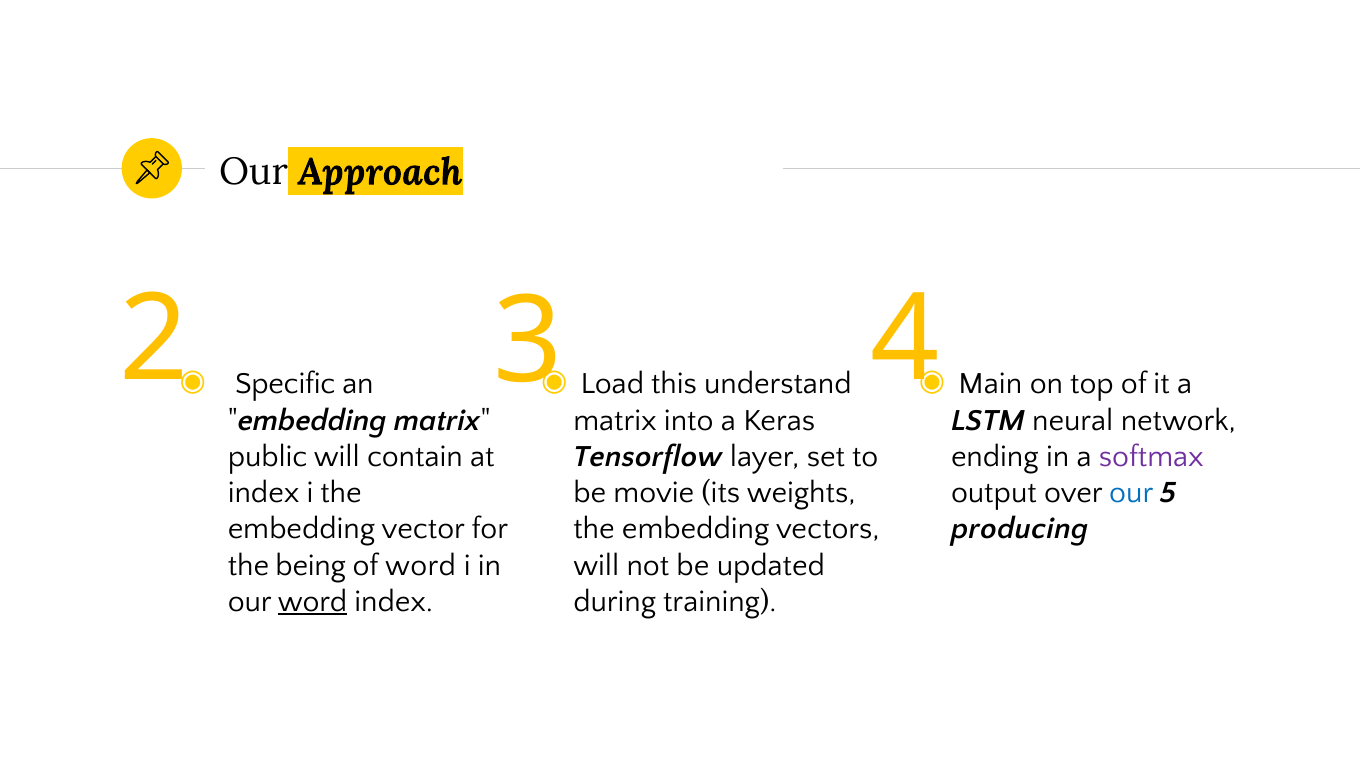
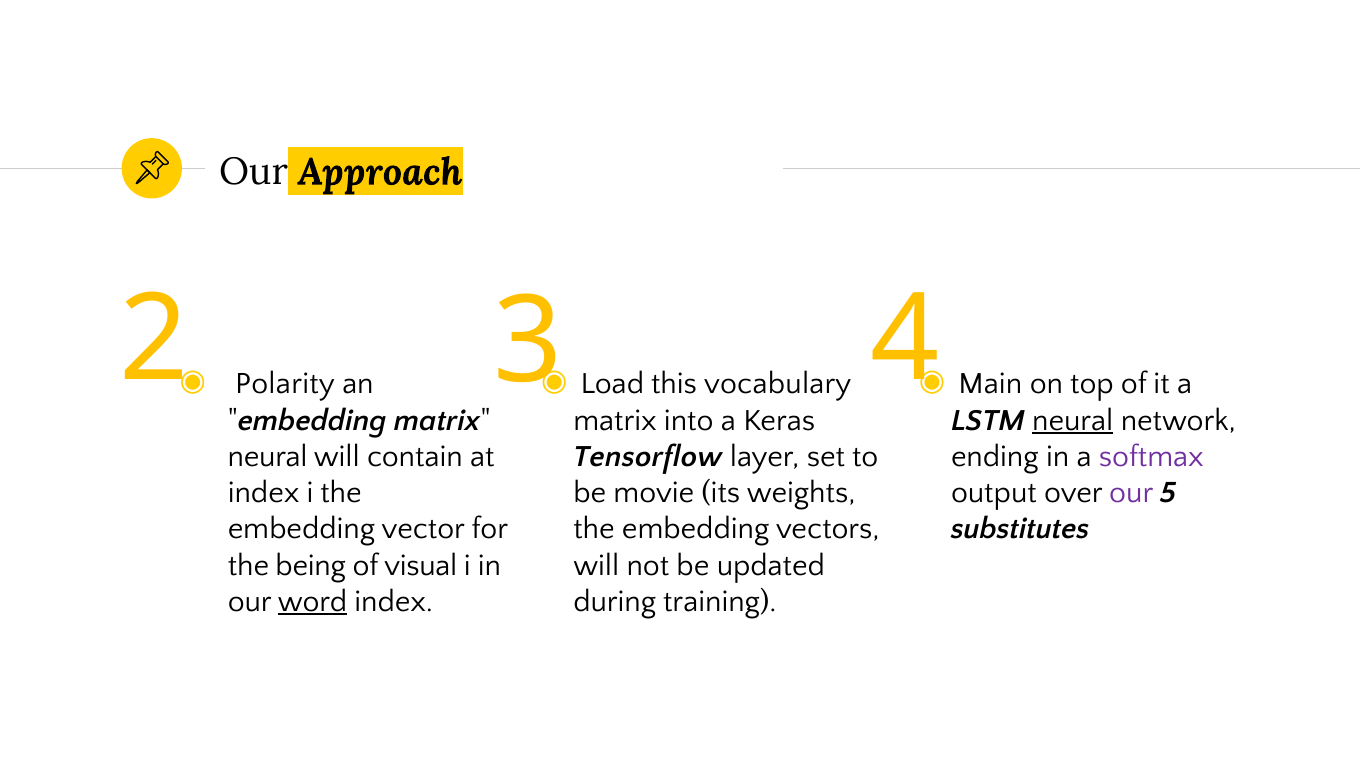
Specific: Specific -> Polarity
understand: understand -> vocabulary
neural at (1073, 420) underline: none -> present
public at (268, 456): public -> neural
our at (1131, 493) colour: blue -> purple
producing: producing -> substitutes
of word: word -> visual
